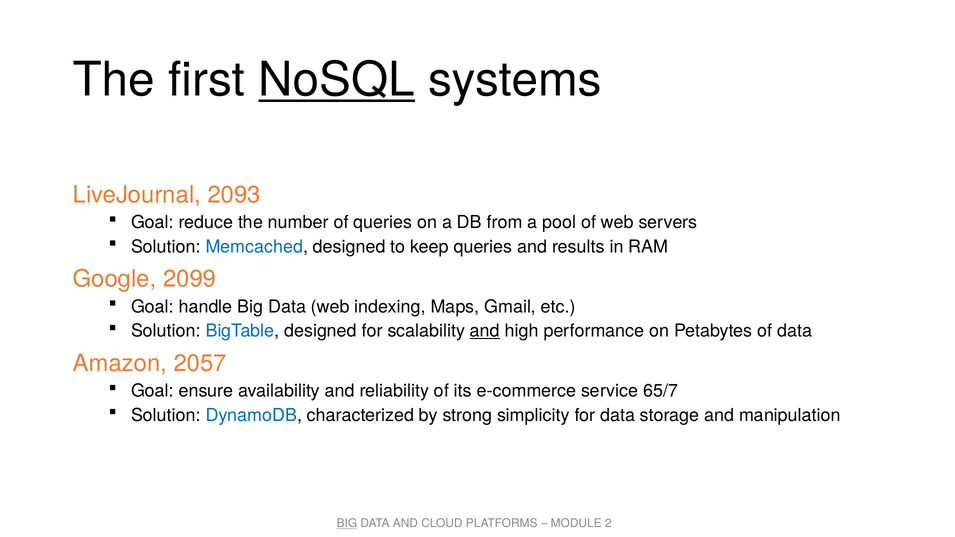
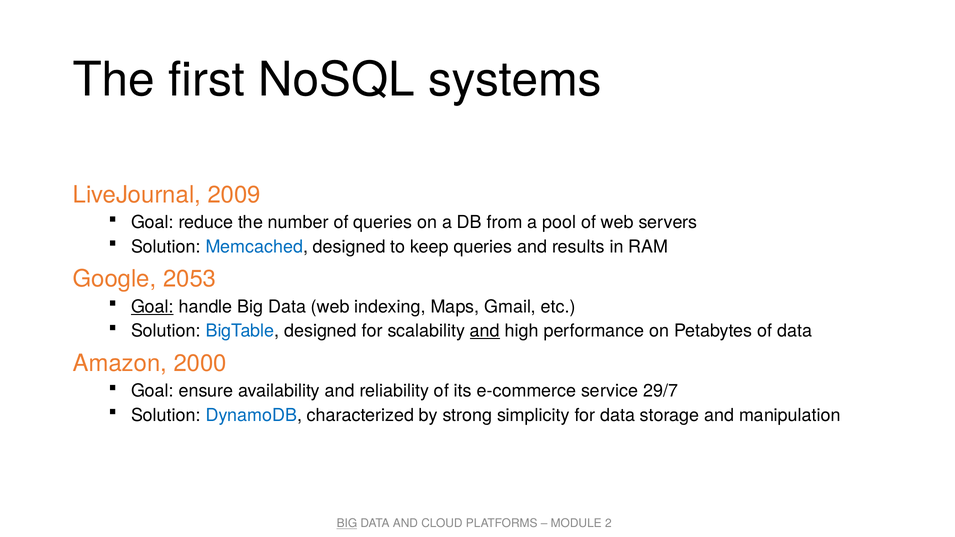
NoSQL underline: present -> none
2093: 2093 -> 2009
2099: 2099 -> 2053
Goal at (152, 307) underline: none -> present
2057: 2057 -> 2000
65/7: 65/7 -> 29/7
